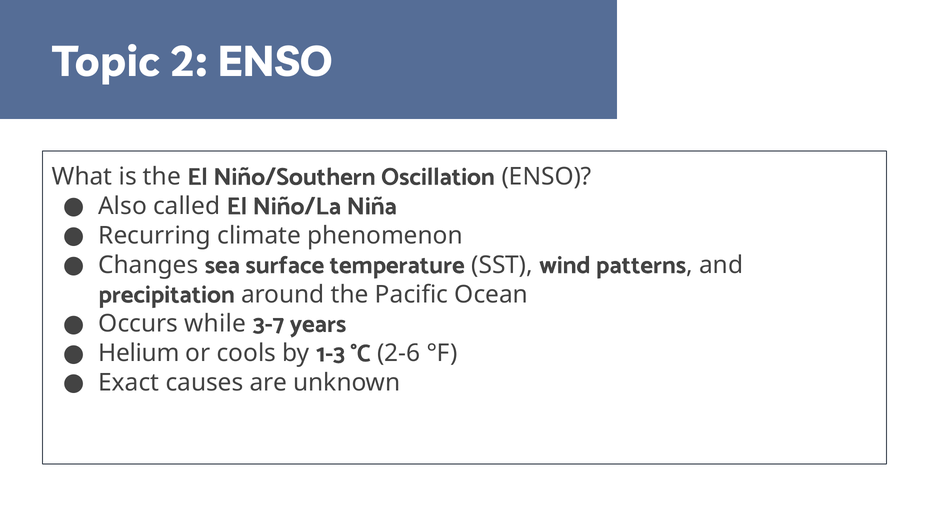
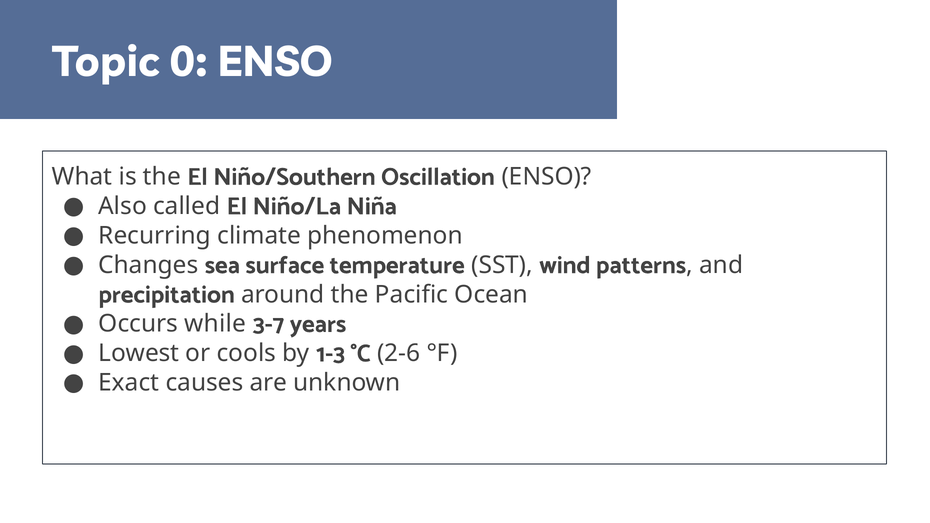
2: 2 -> 0
Helium: Helium -> Lowest
